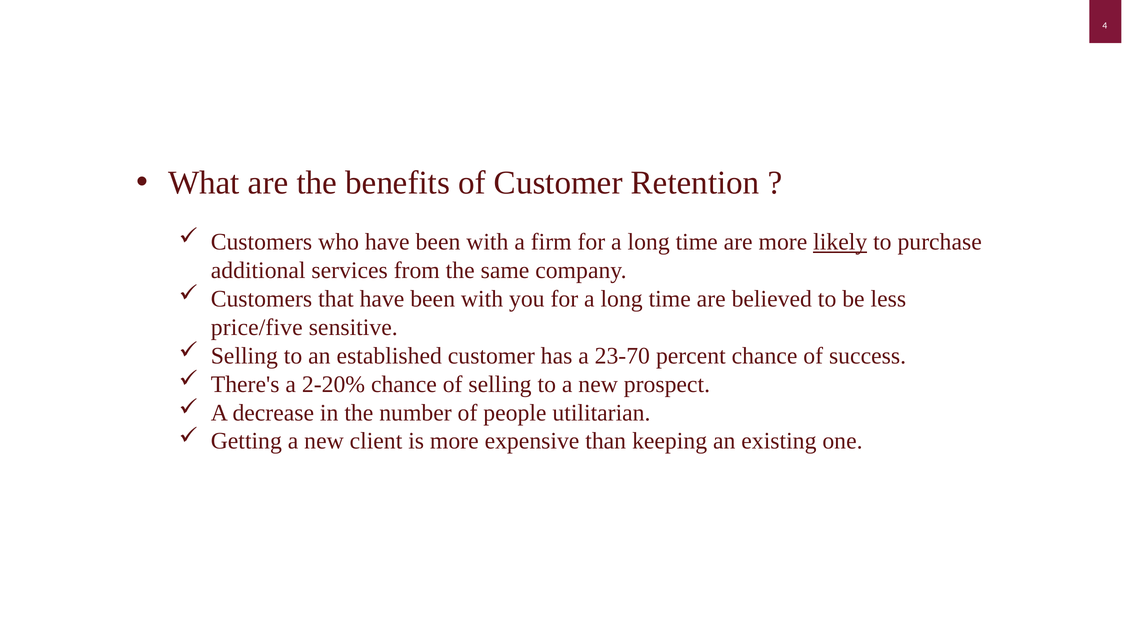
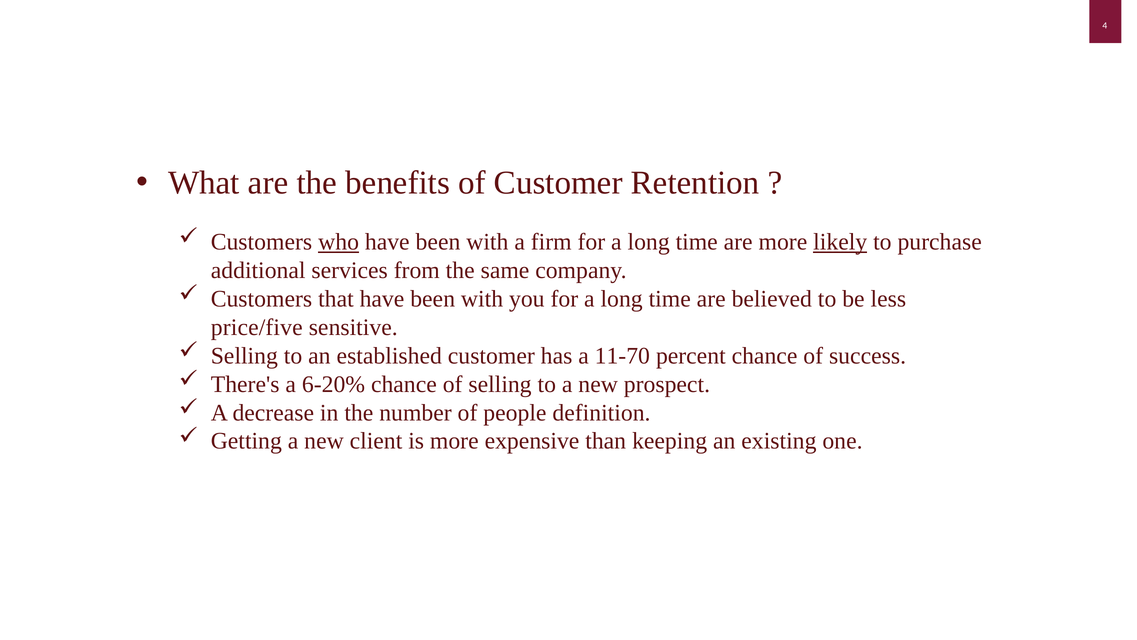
who underline: none -> present
23-70: 23-70 -> 11-70
2-20%: 2-20% -> 6-20%
utilitarian: utilitarian -> definition
